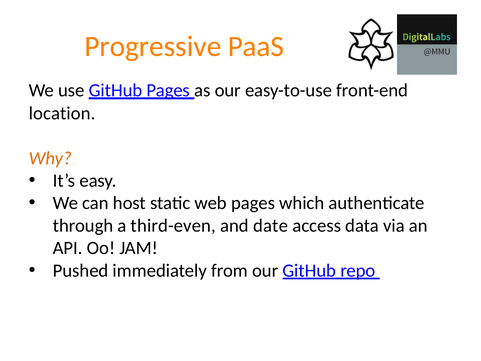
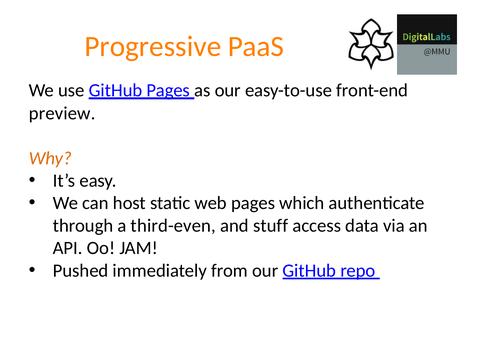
location: location -> preview
date: date -> stuff
